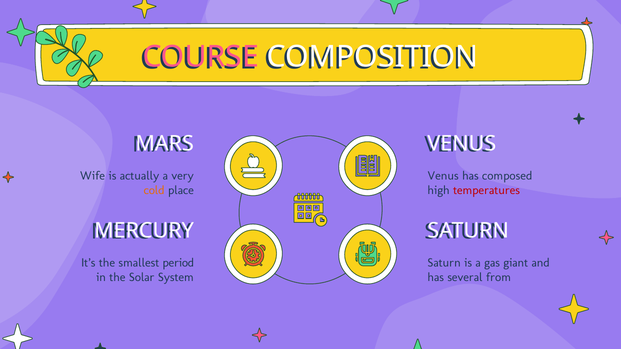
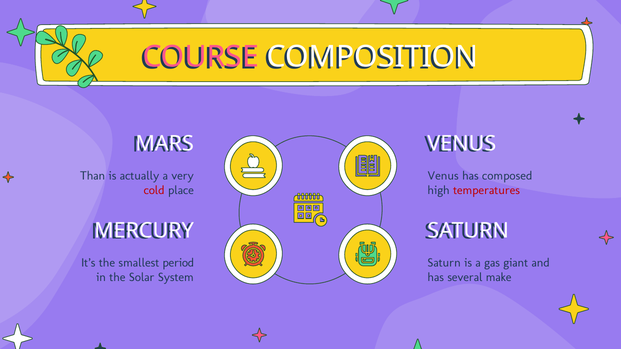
Wife: Wife -> Than
cold colour: orange -> red
from: from -> make
